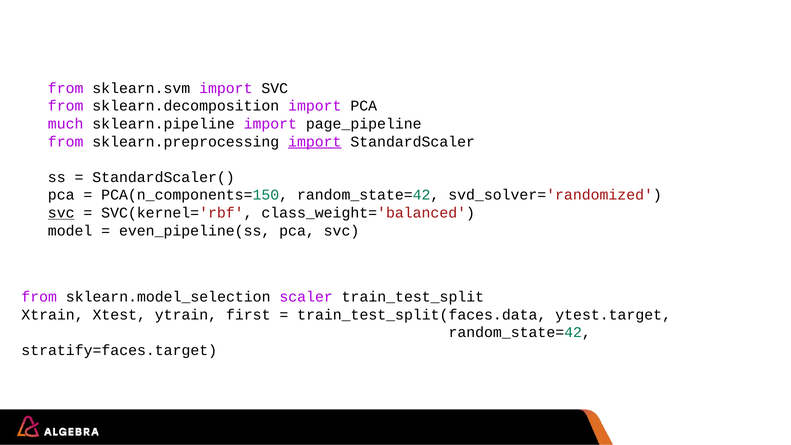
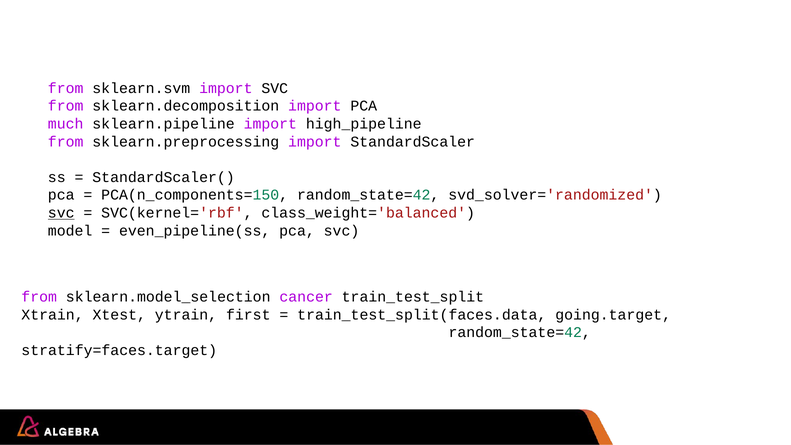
page_pipeline: page_pipeline -> high_pipeline
import at (315, 142) underline: present -> none
scaler: scaler -> cancer
ytest.target: ytest.target -> going.target
